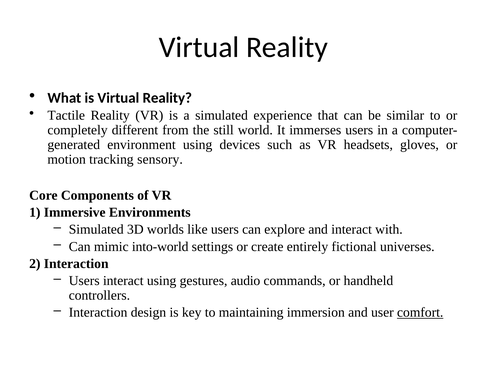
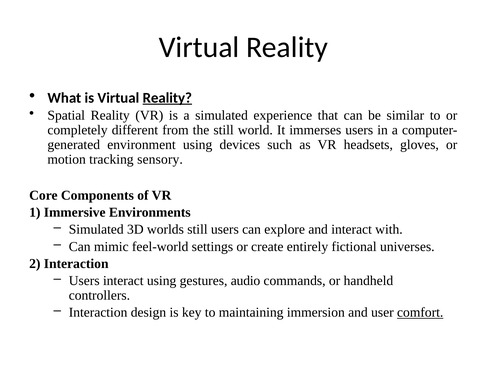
Reality at (167, 98) underline: none -> present
Tactile: Tactile -> Spatial
worlds like: like -> still
into-world: into-world -> feel-world
